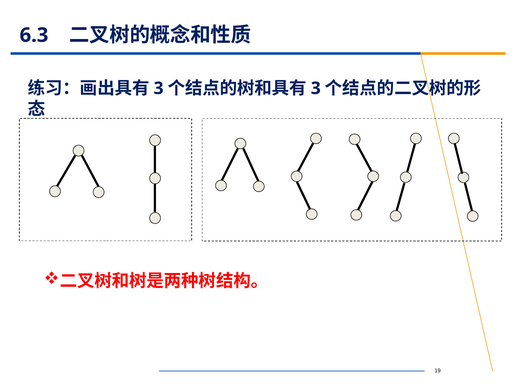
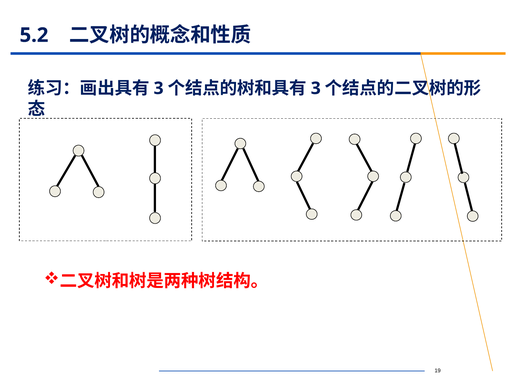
6.3: 6.3 -> 5.2
